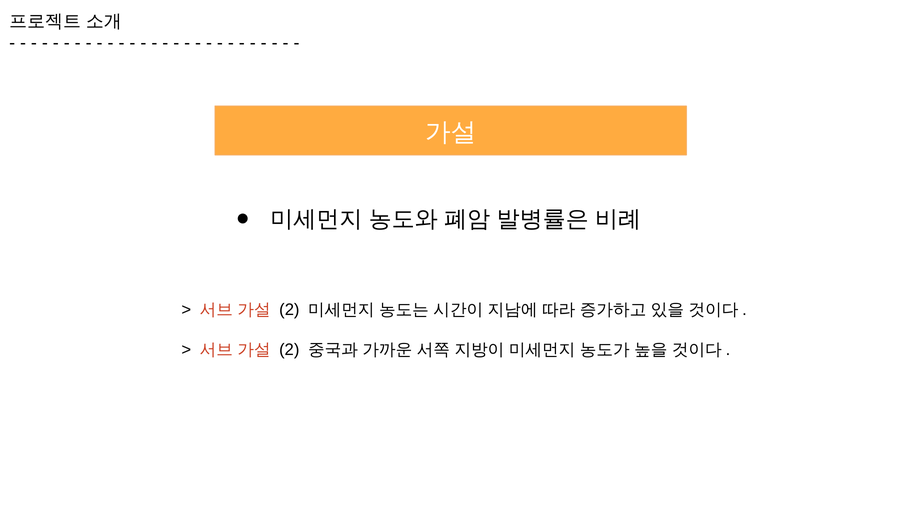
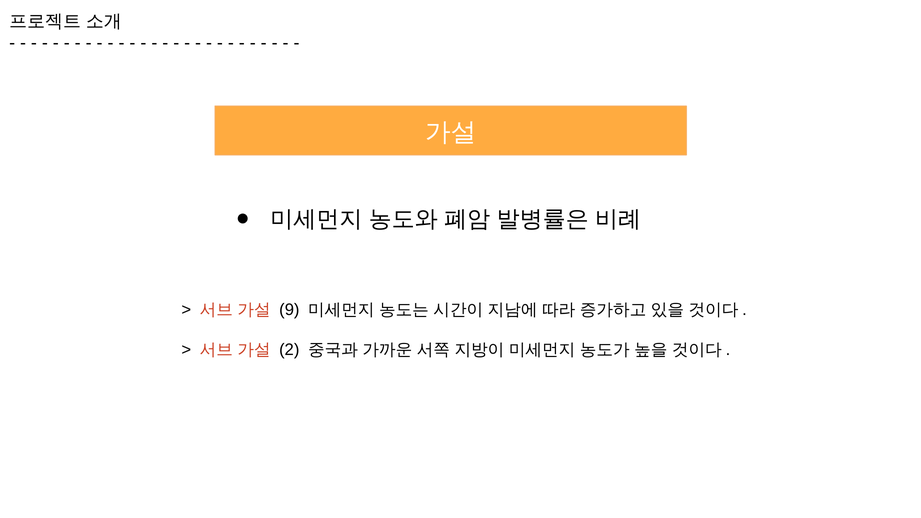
2 at (289, 310): 2 -> 9
